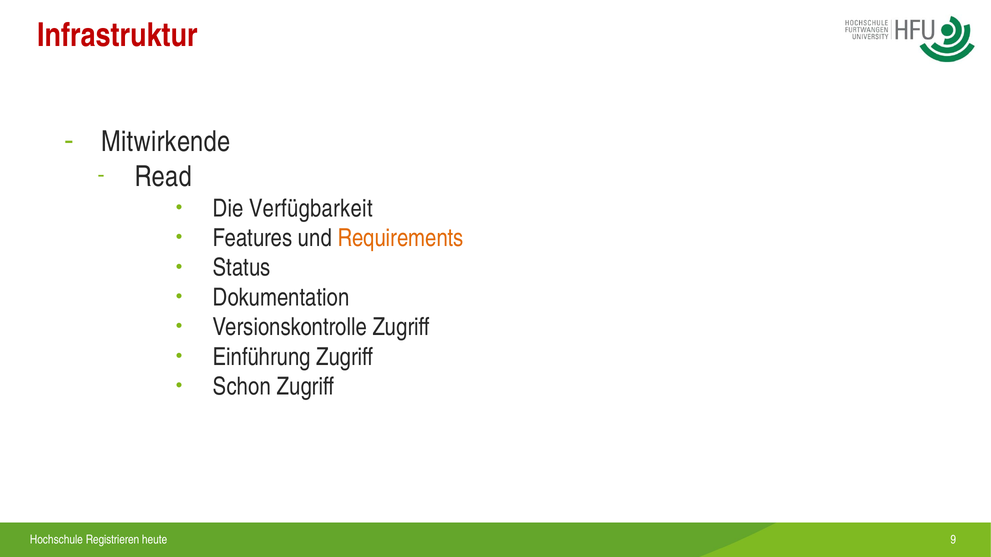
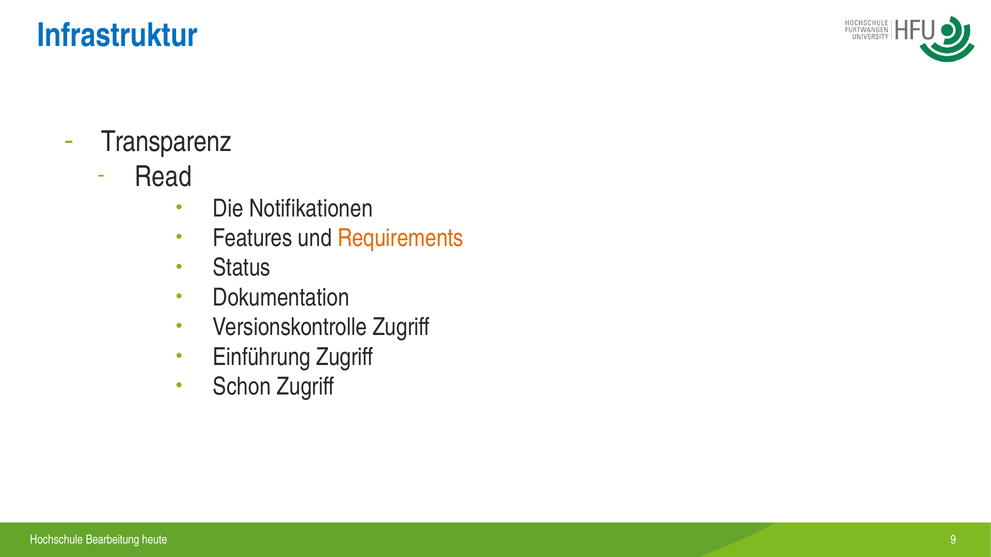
Infrastruktur colour: red -> blue
Mitwirkende: Mitwirkende -> Transparenz
Verfügbarkeit: Verfügbarkeit -> Notifikationen
Registrieren: Registrieren -> Bearbeitung
